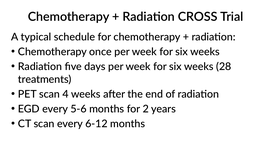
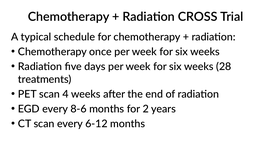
5-6: 5-6 -> 8-6
